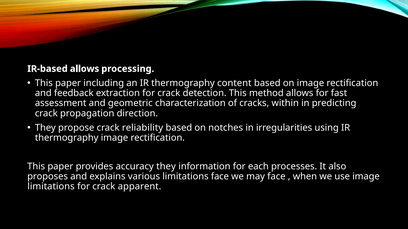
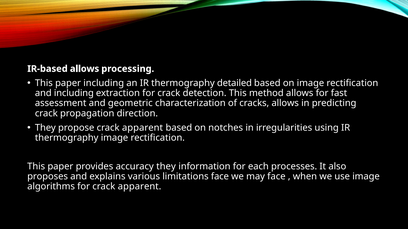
content: content -> detailed
and feedback: feedback -> including
cracks within: within -> allows
propose crack reliability: reliability -> apparent
limitations at (51, 187): limitations -> algorithms
